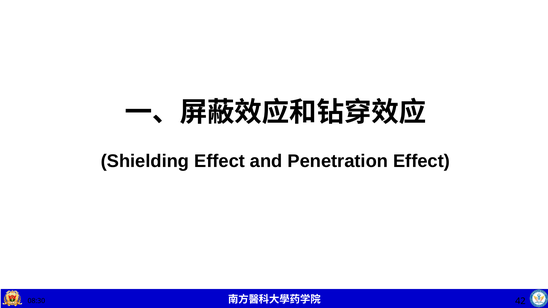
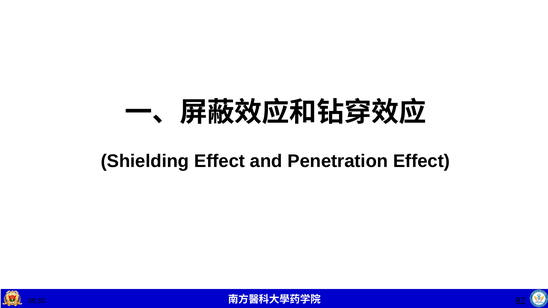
42: 42 -> 82
